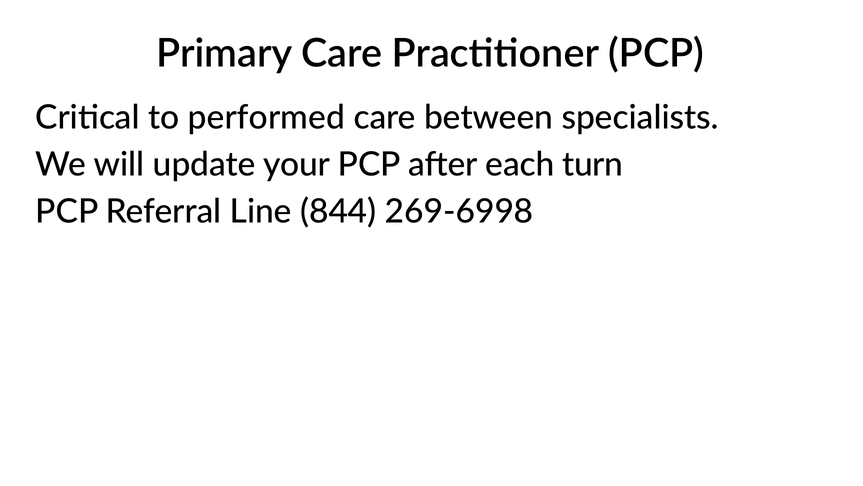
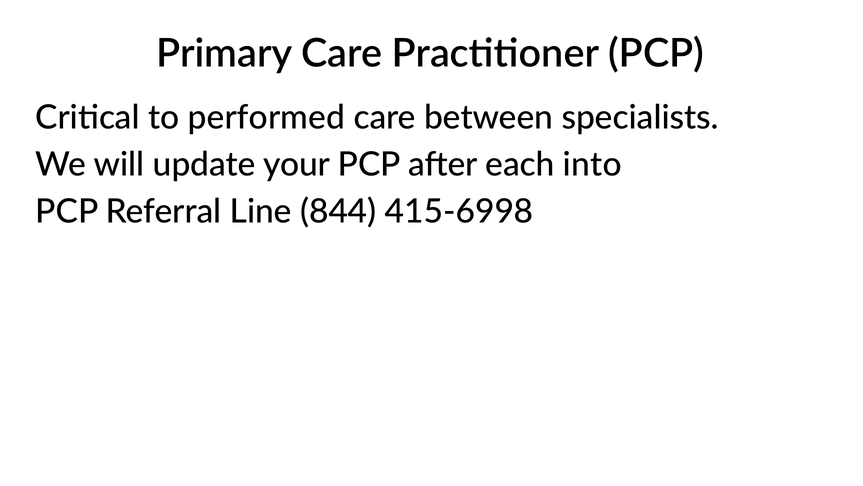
turn: turn -> into
269-6998: 269-6998 -> 415-6998
